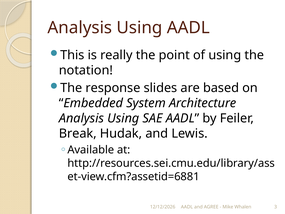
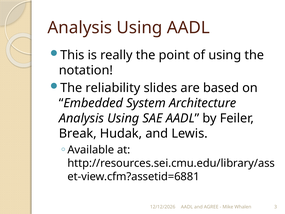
response: response -> reliability
